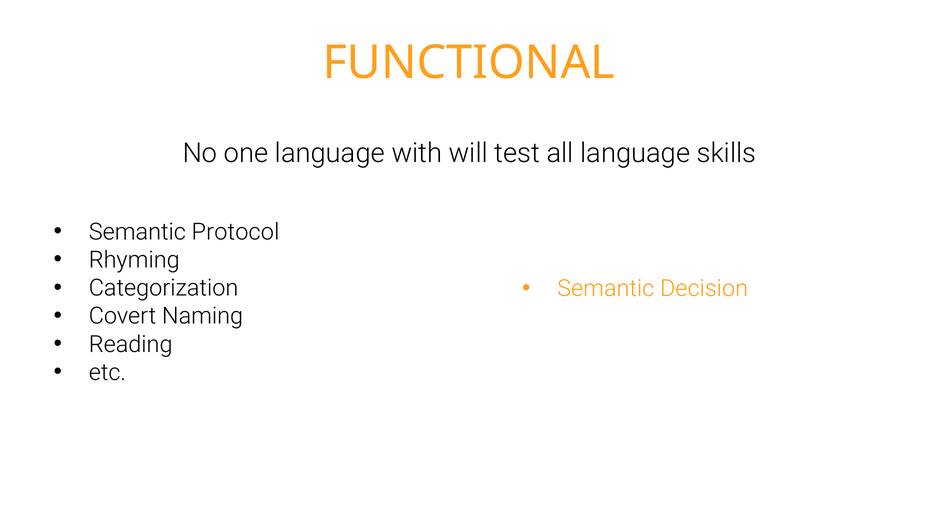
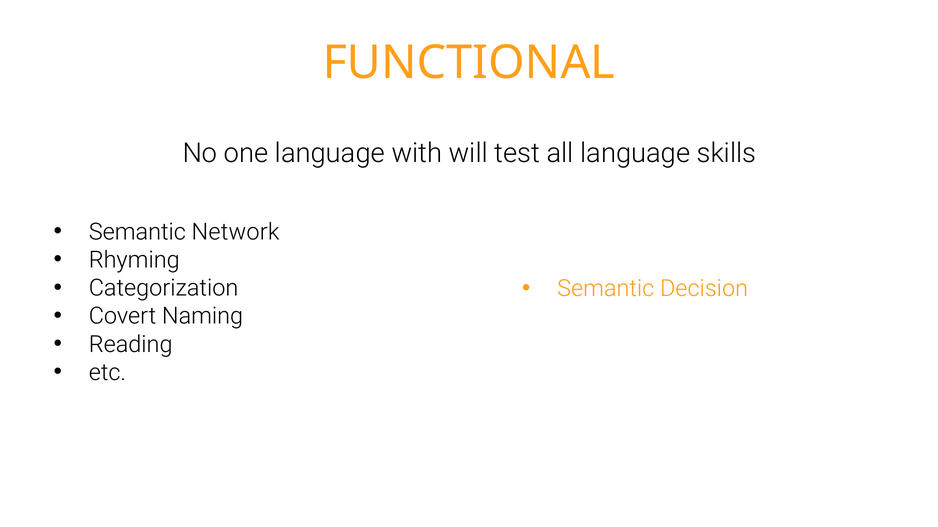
Protocol: Protocol -> Network
